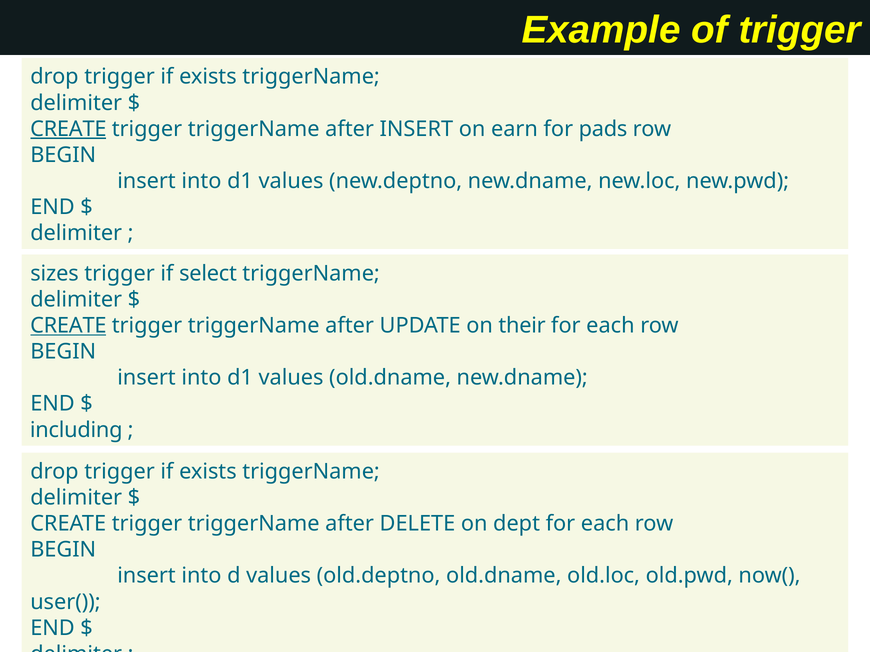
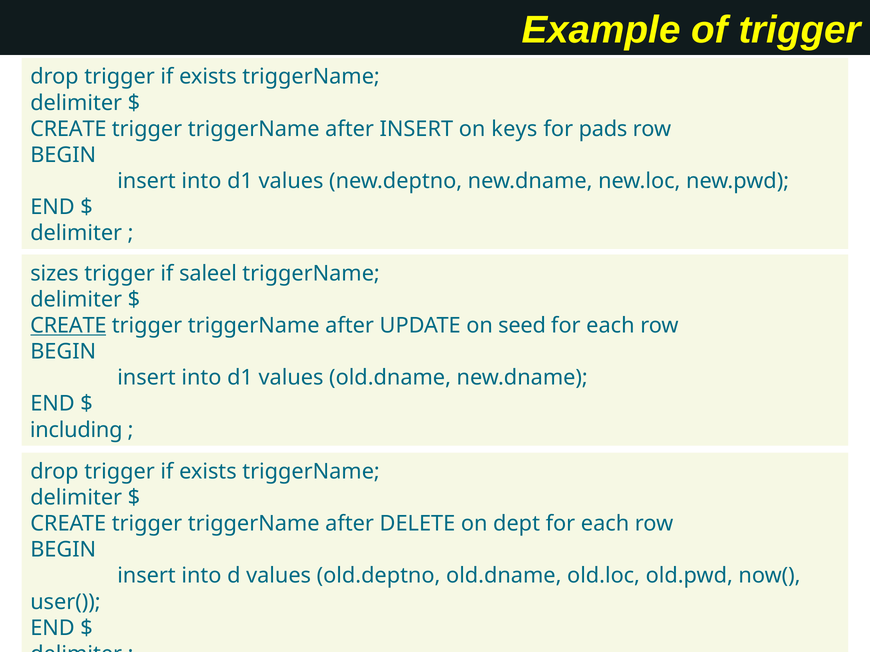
CREATE at (68, 129) underline: present -> none
earn: earn -> keys
select: select -> saleel
their: their -> seed
